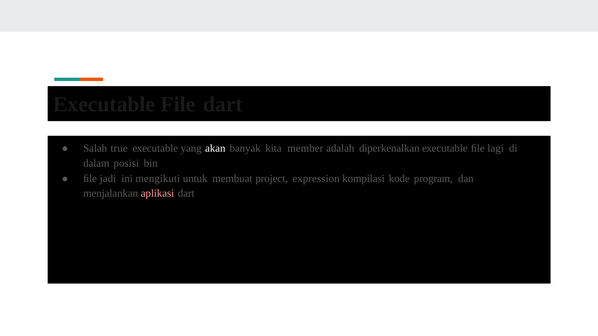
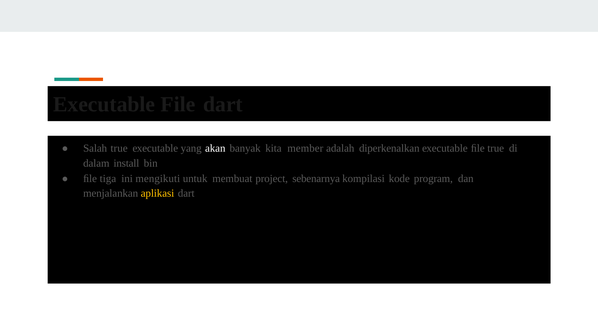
ﬁle lagi: lagi -> true
posisi: posisi -> install
jadi: jadi -> tiga
expression: expression -> sebenarnya
aplikasi colour: pink -> yellow
